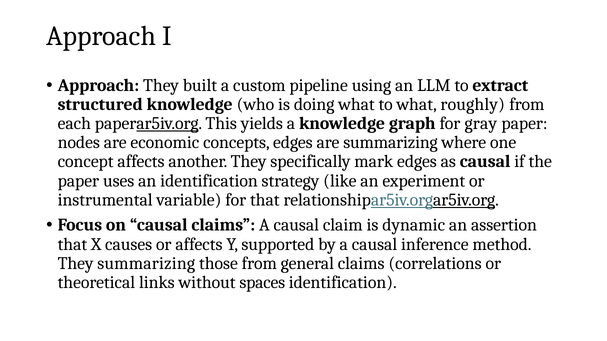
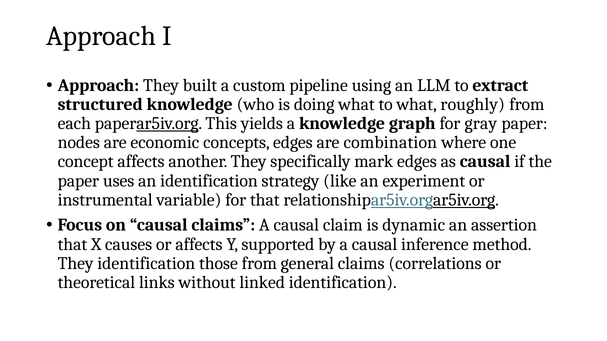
are summarizing: summarizing -> combination
They summarizing: summarizing -> identification
spaces: spaces -> linked
